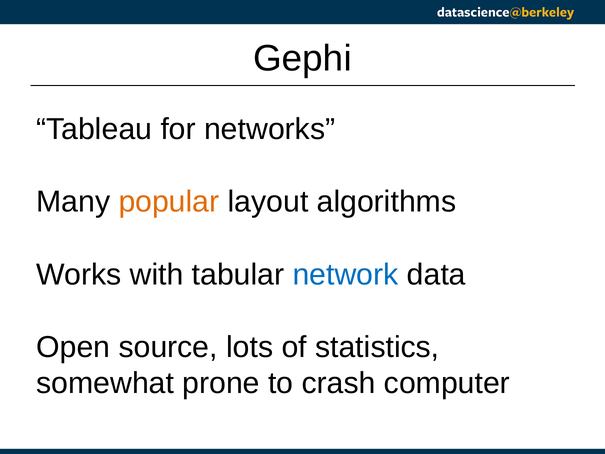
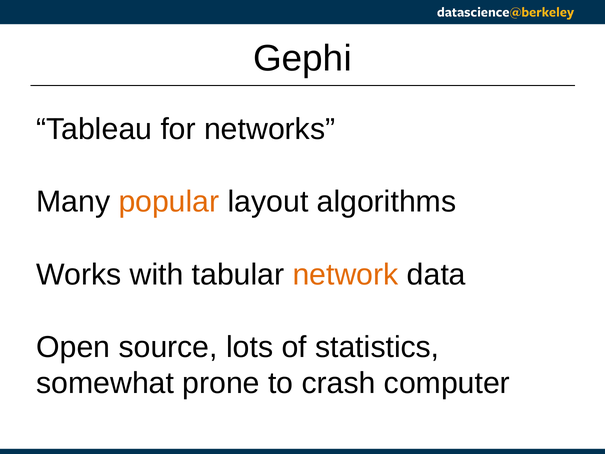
network colour: blue -> orange
